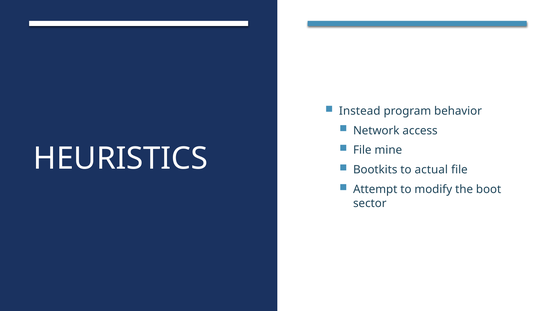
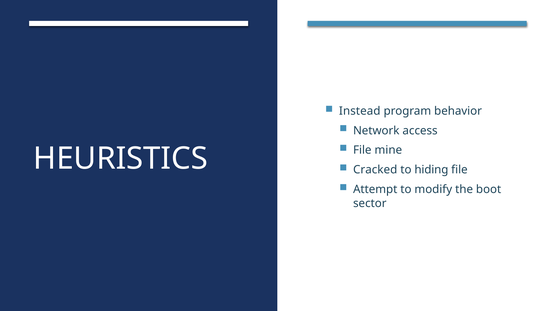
Bootkits: Bootkits -> Cracked
actual: actual -> hiding
